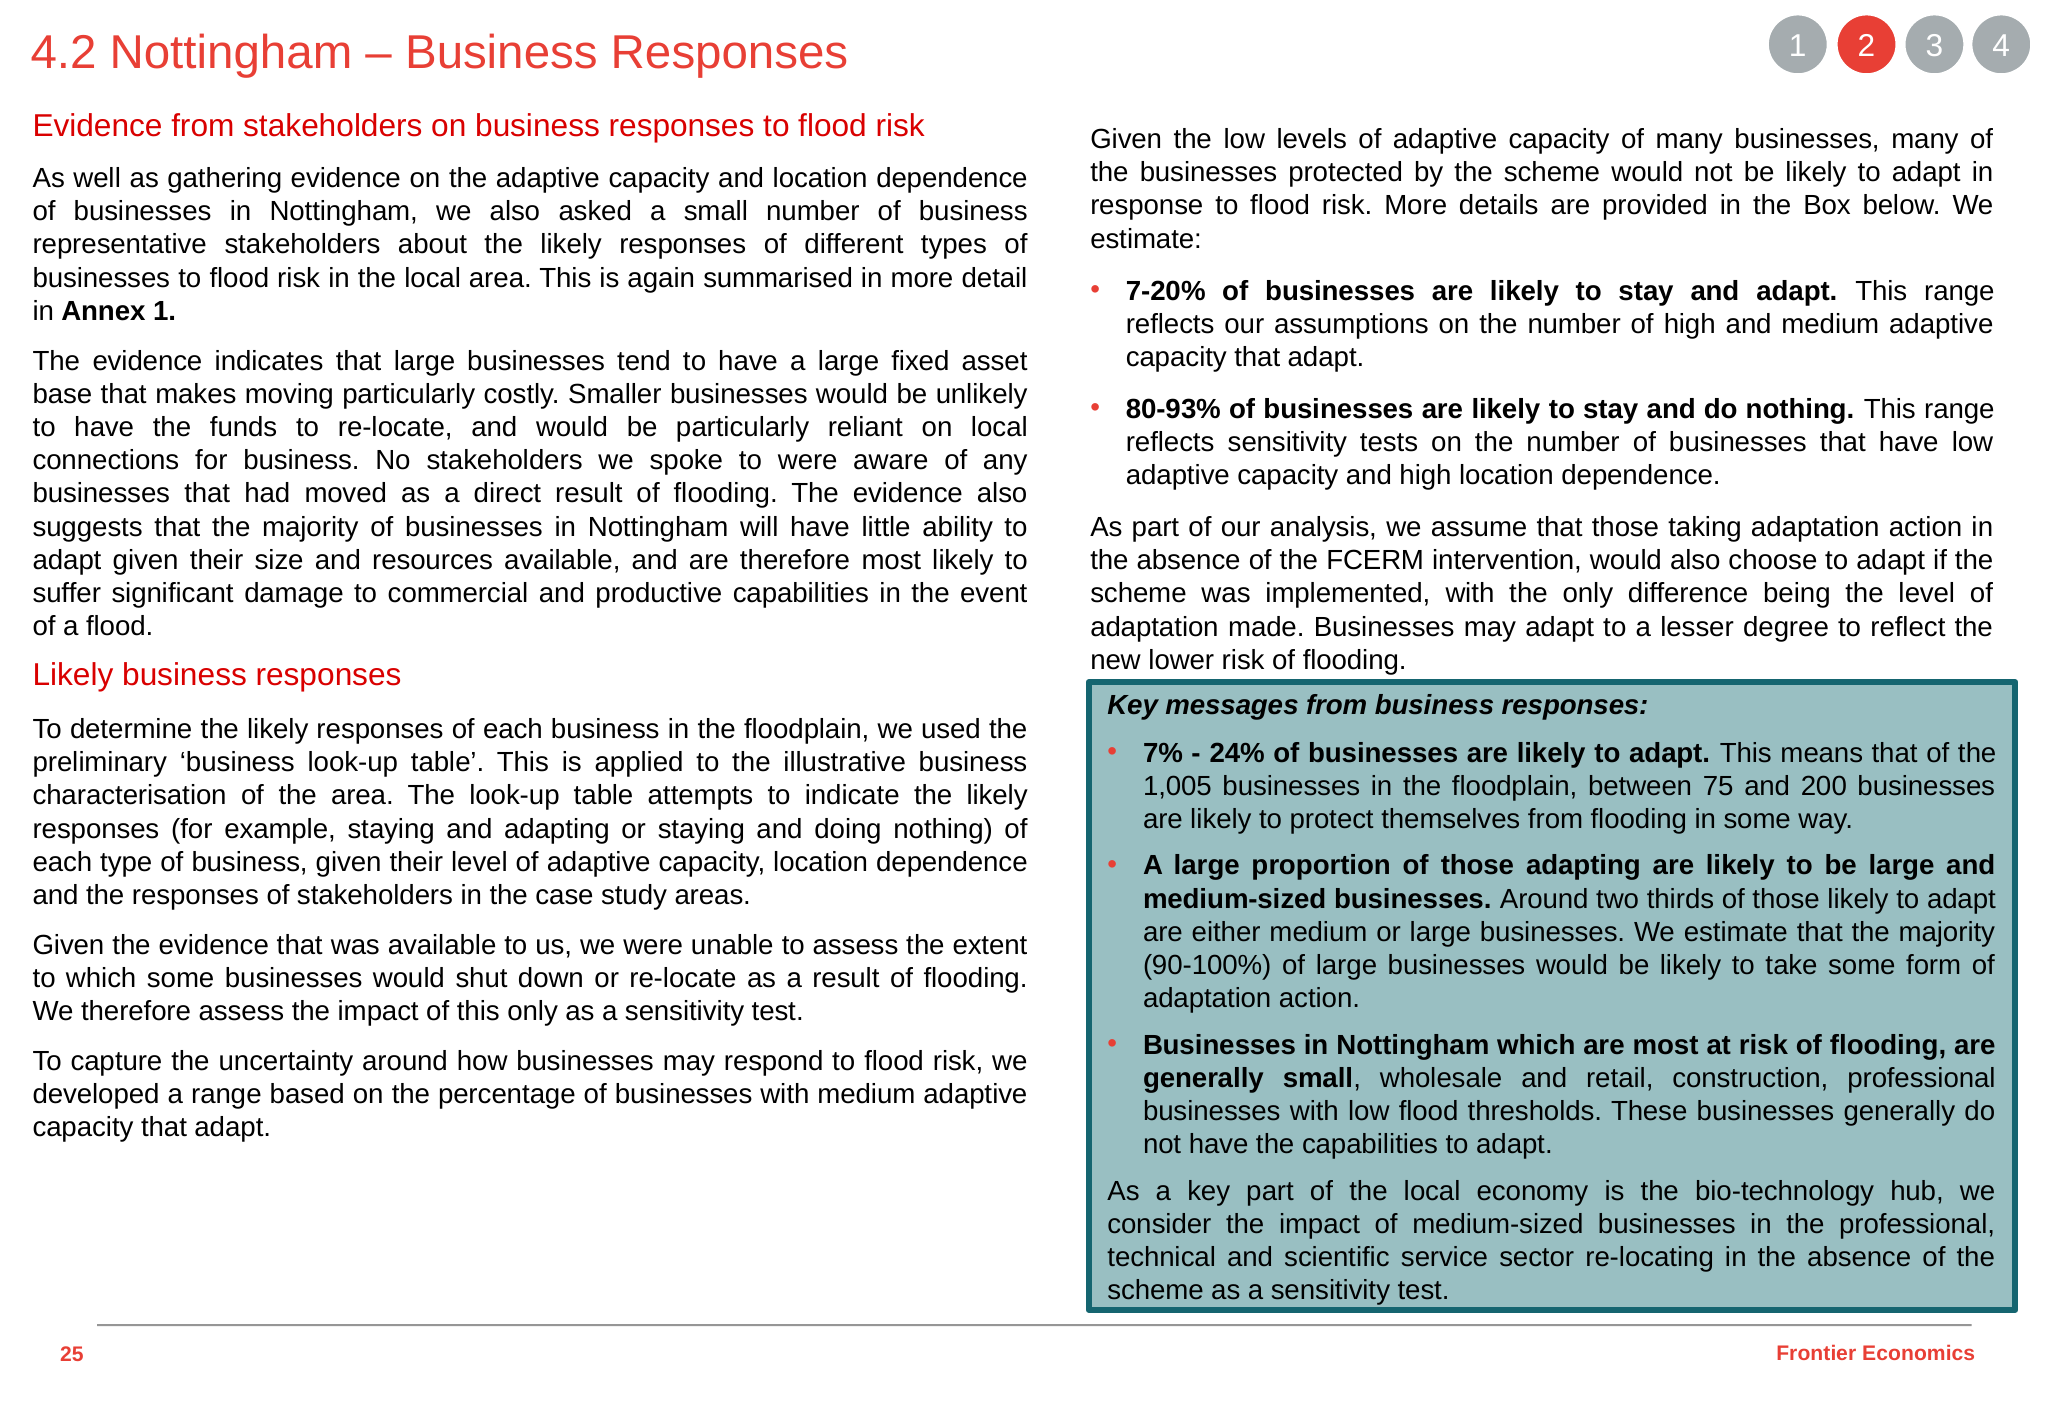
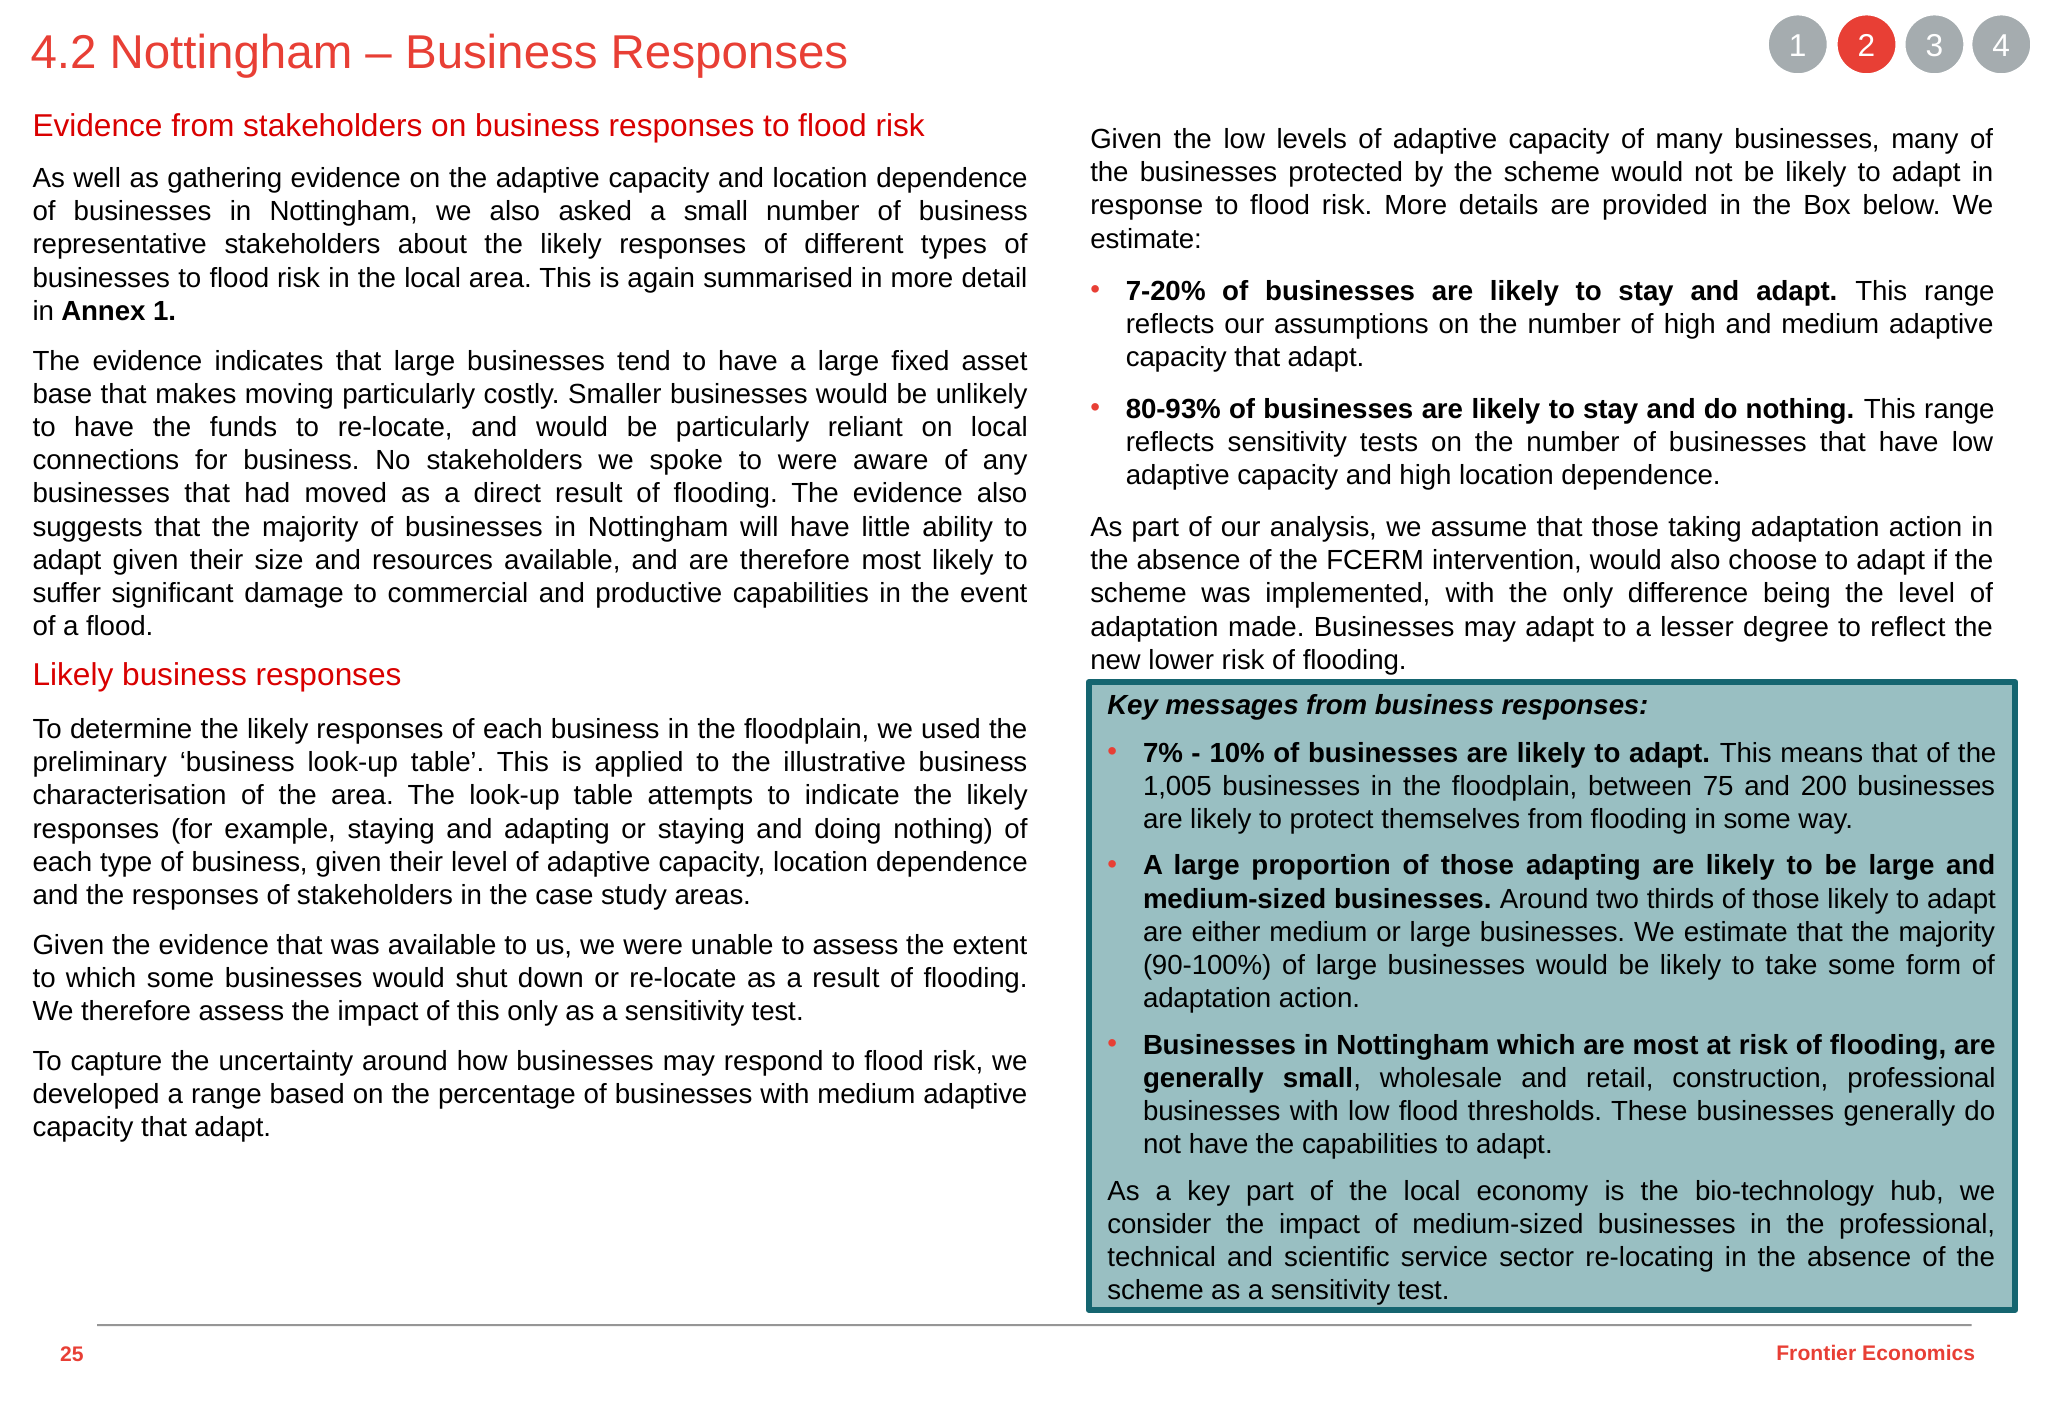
24%: 24% -> 10%
